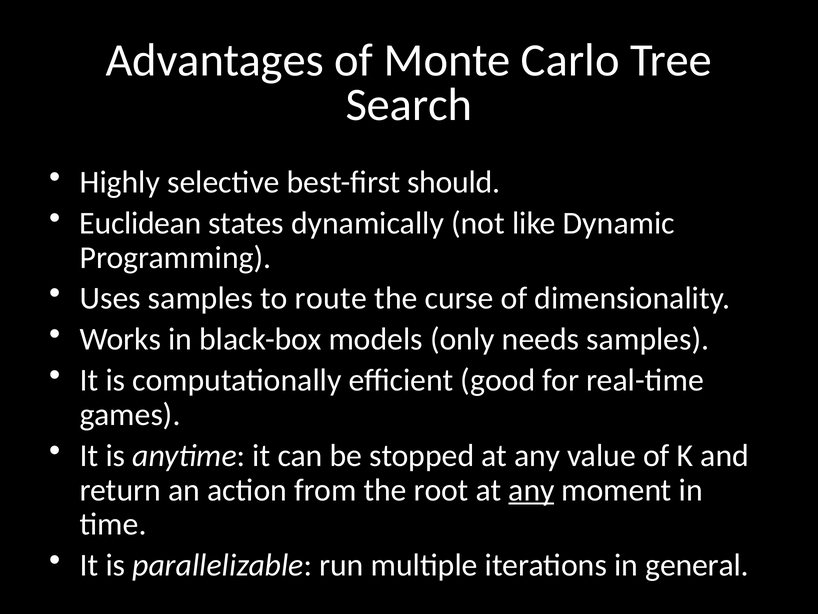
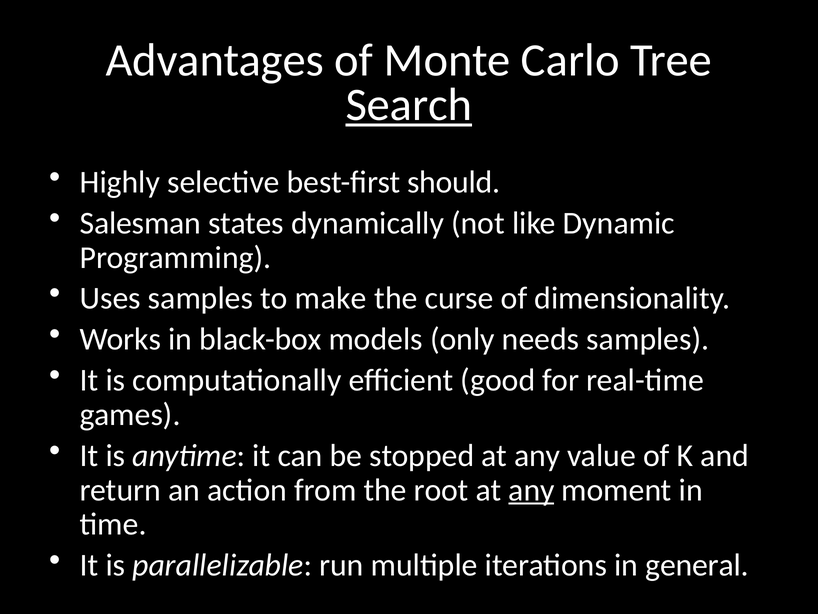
Search underline: none -> present
Euclidean: Euclidean -> Salesman
route: route -> make
